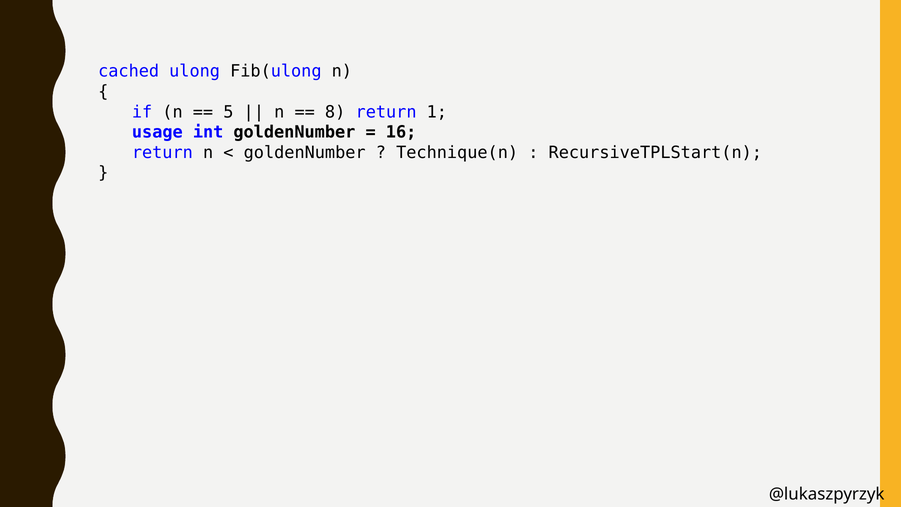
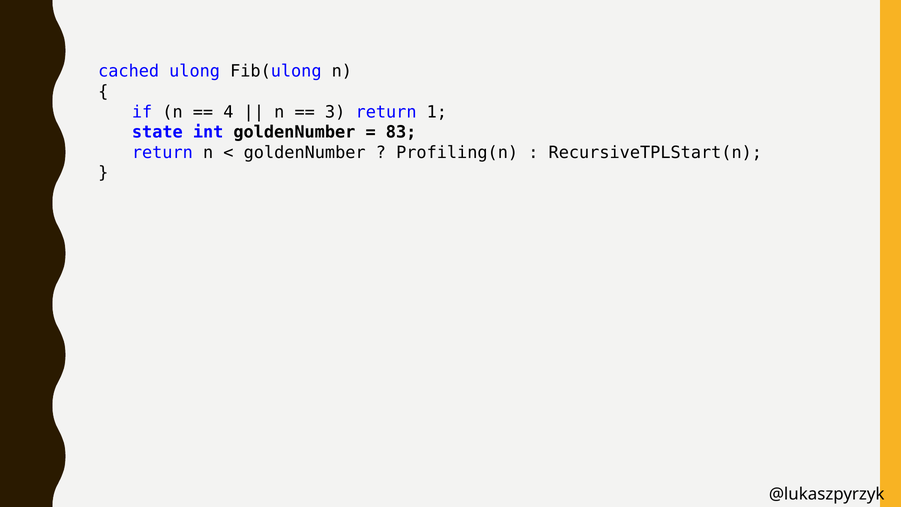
5: 5 -> 4
8: 8 -> 3
usage: usage -> state
16: 16 -> 83
Technique(n: Technique(n -> Profiling(n
